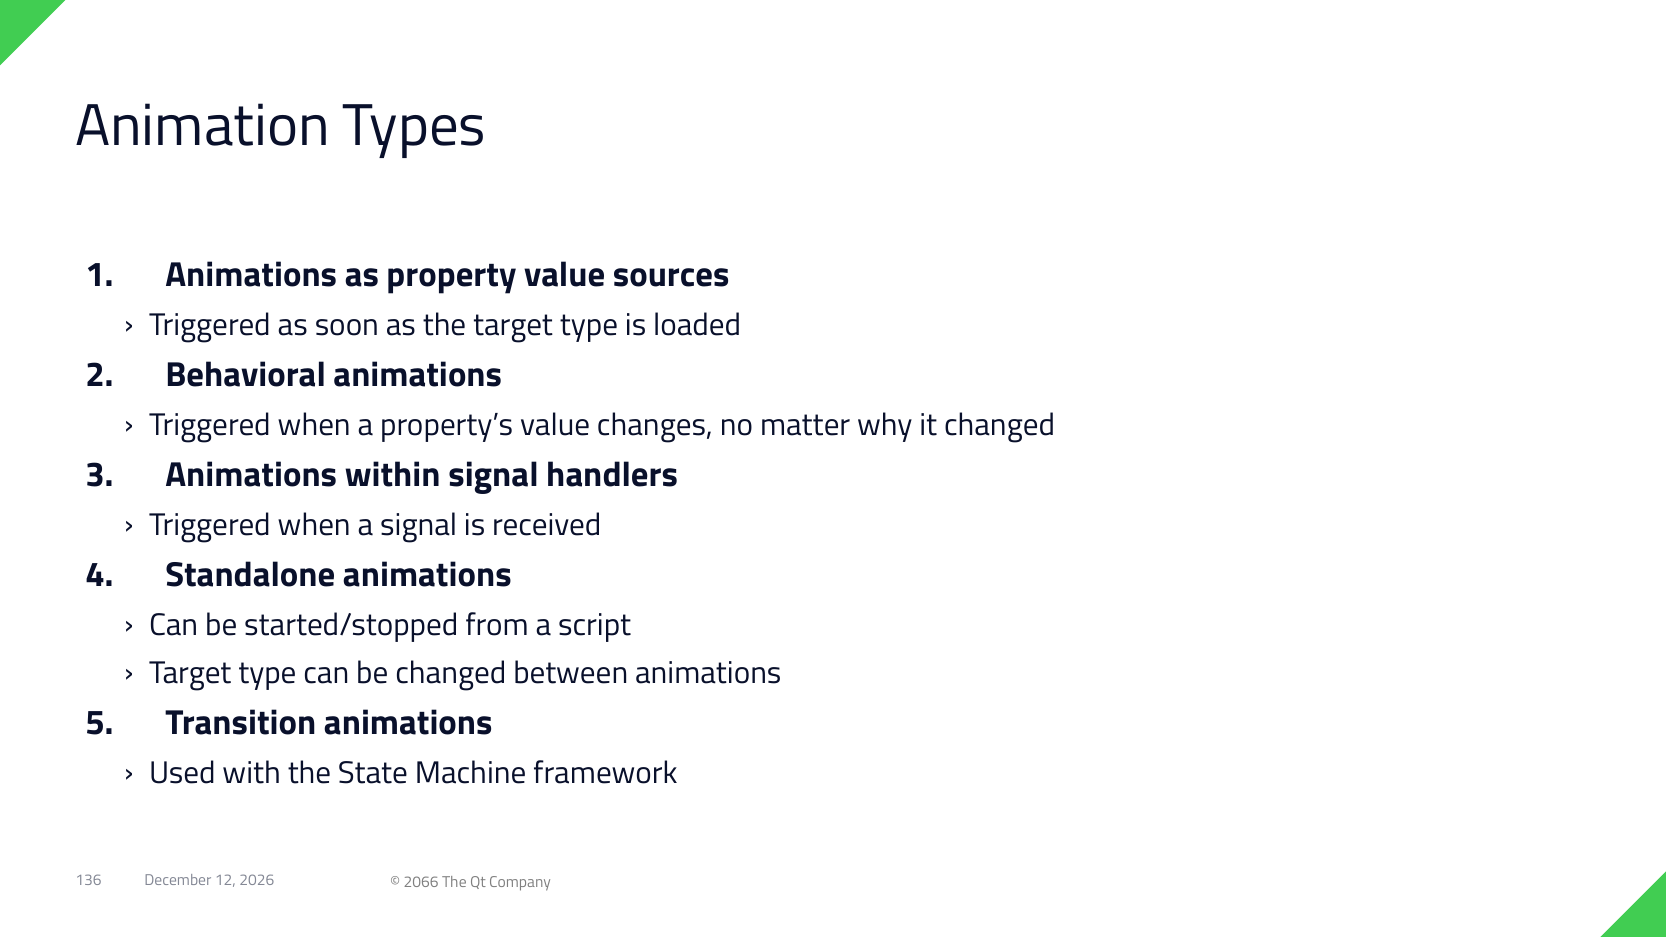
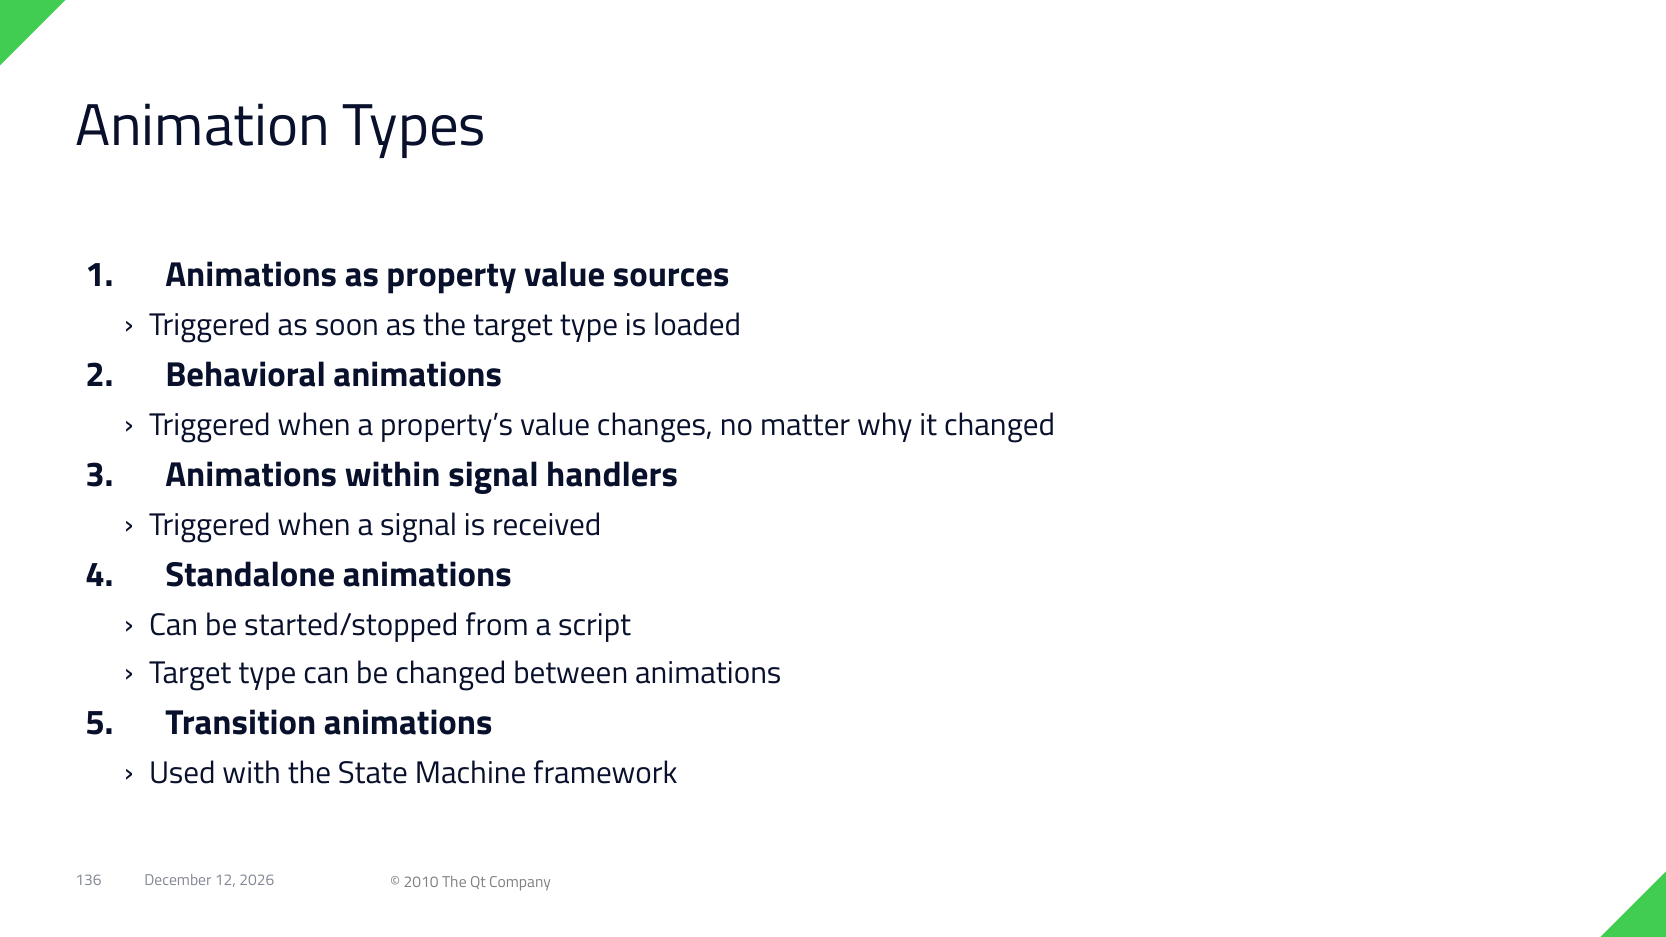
2066: 2066 -> 2010
